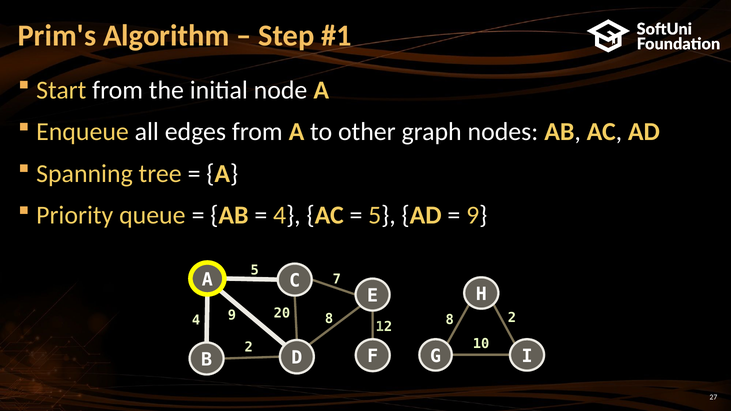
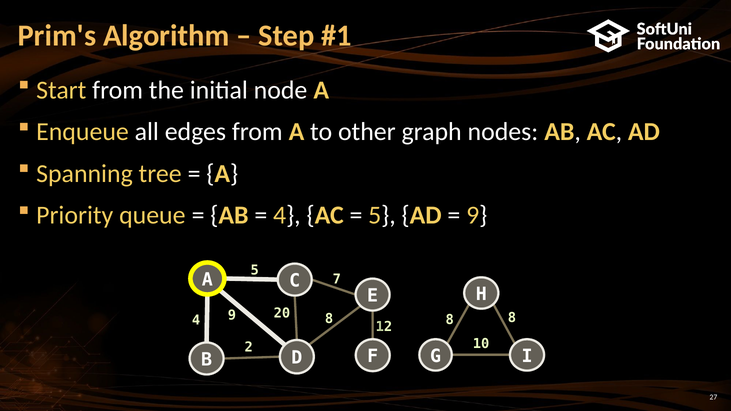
8 2: 2 -> 8
